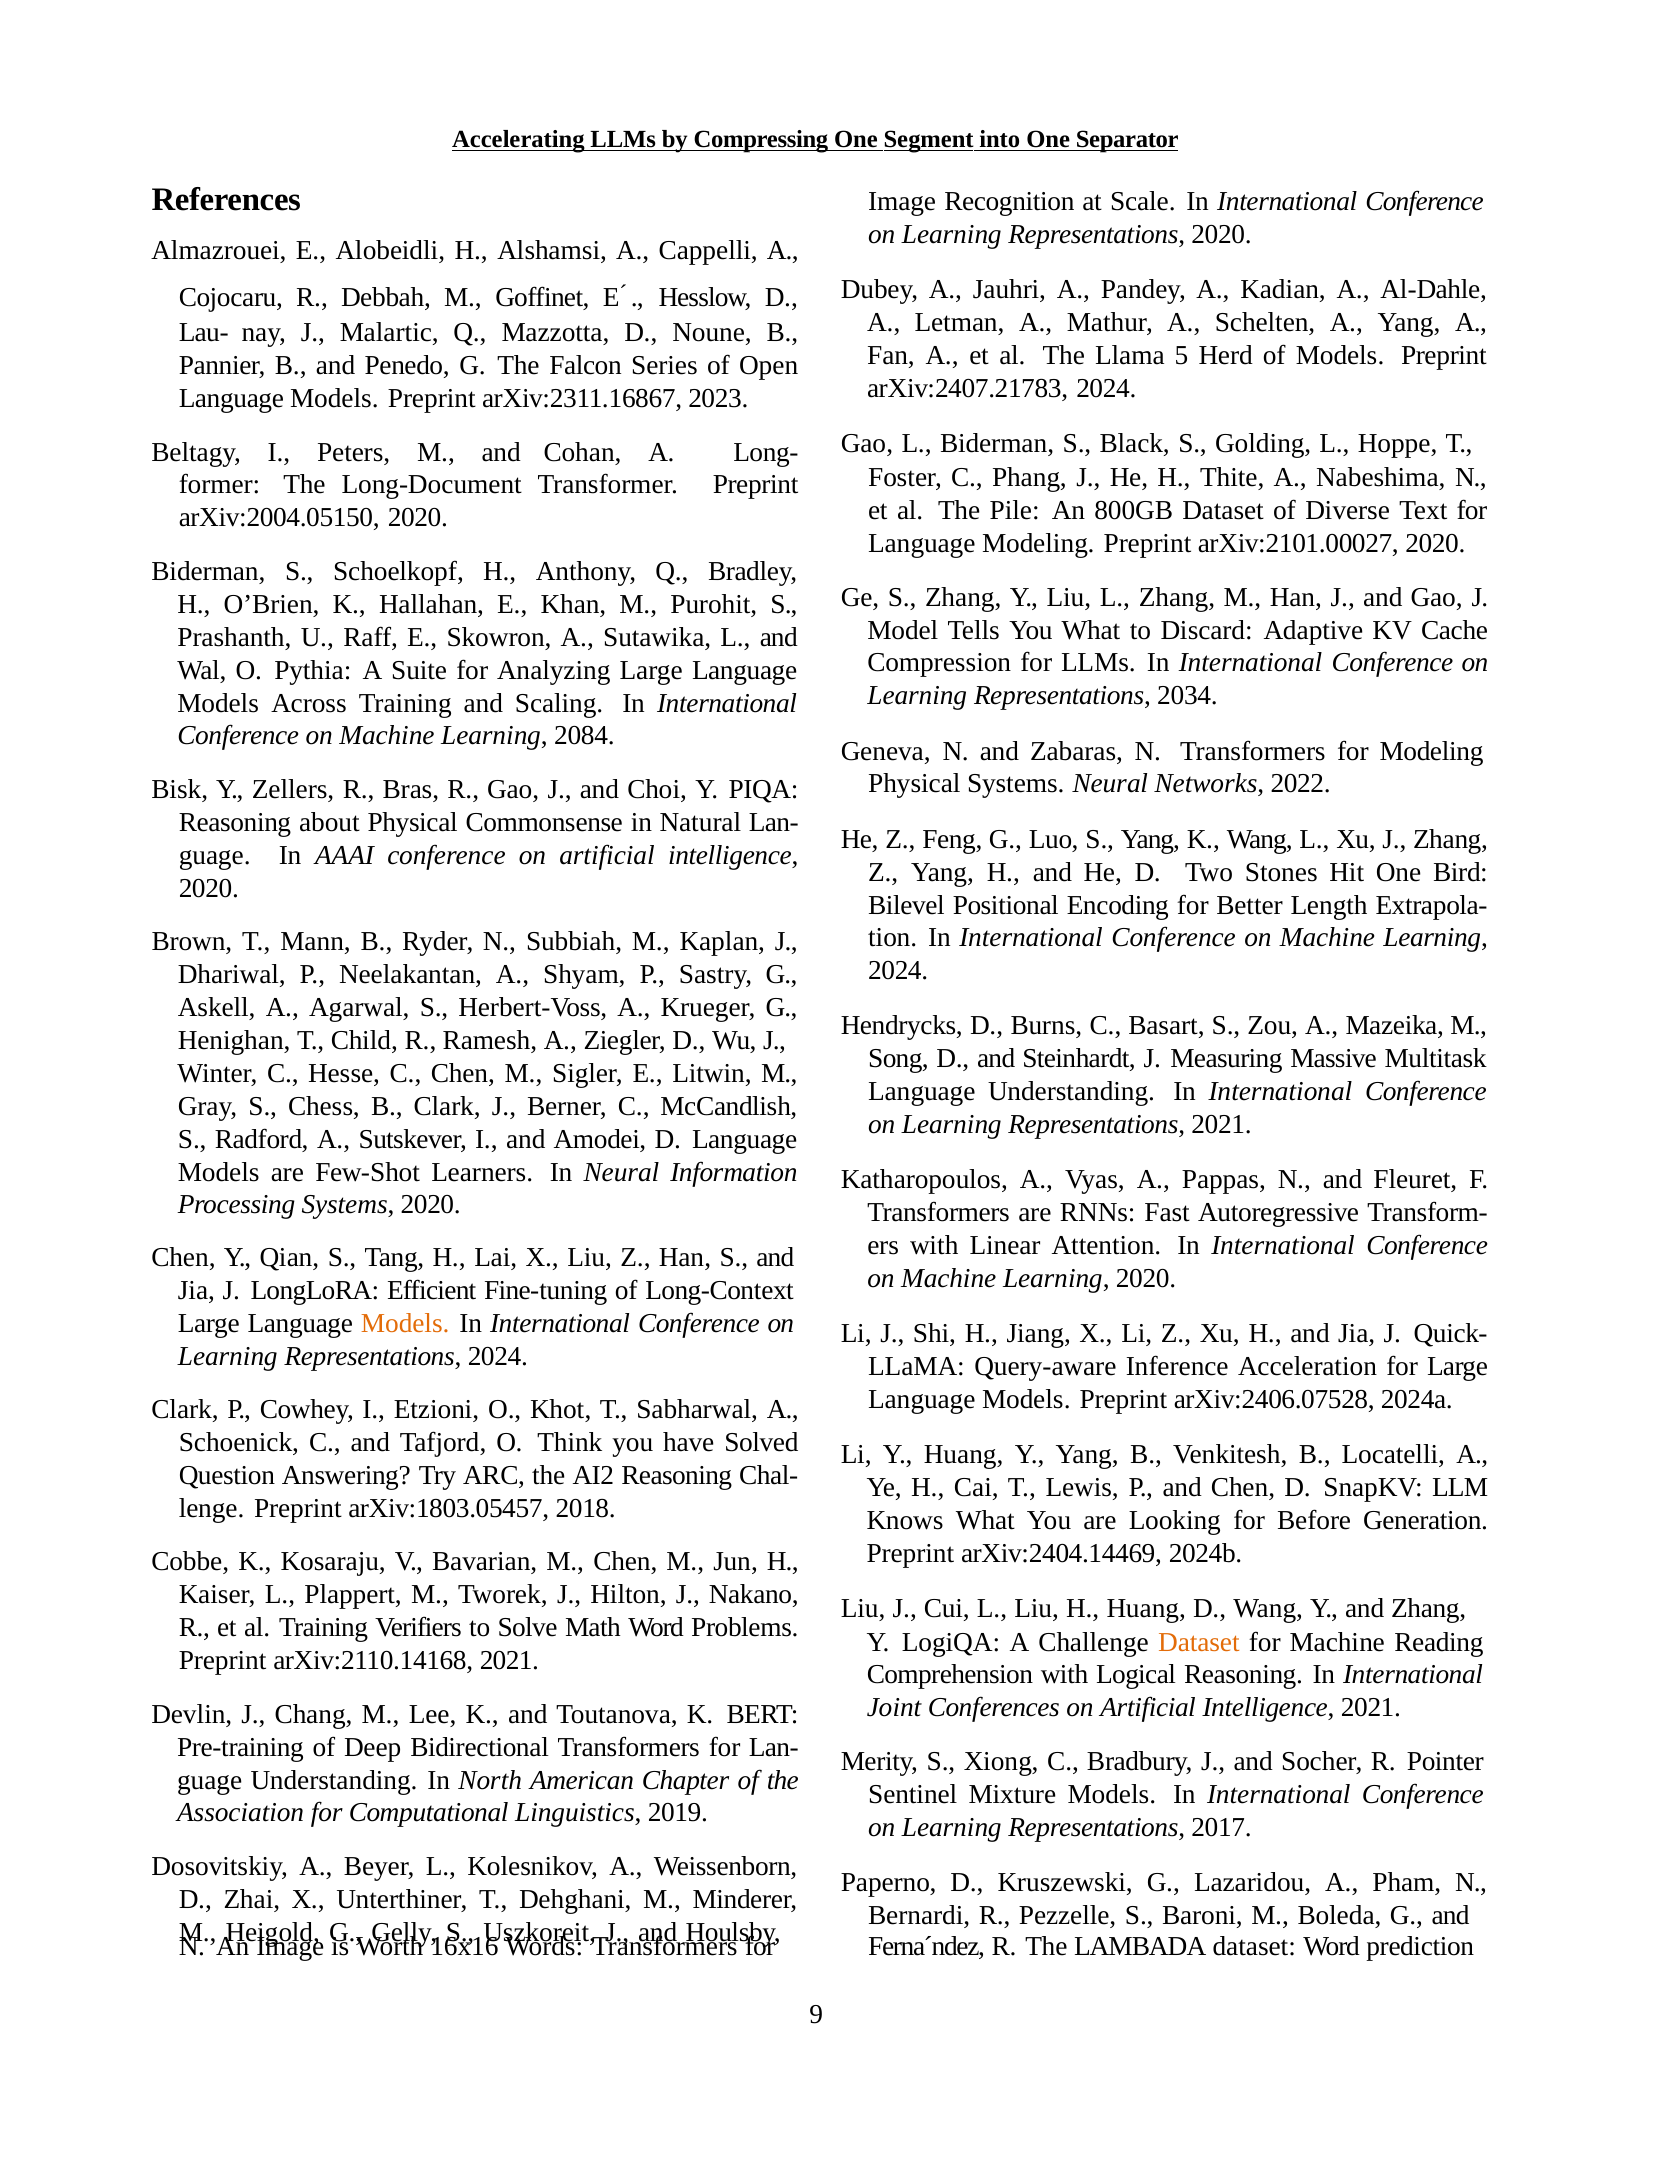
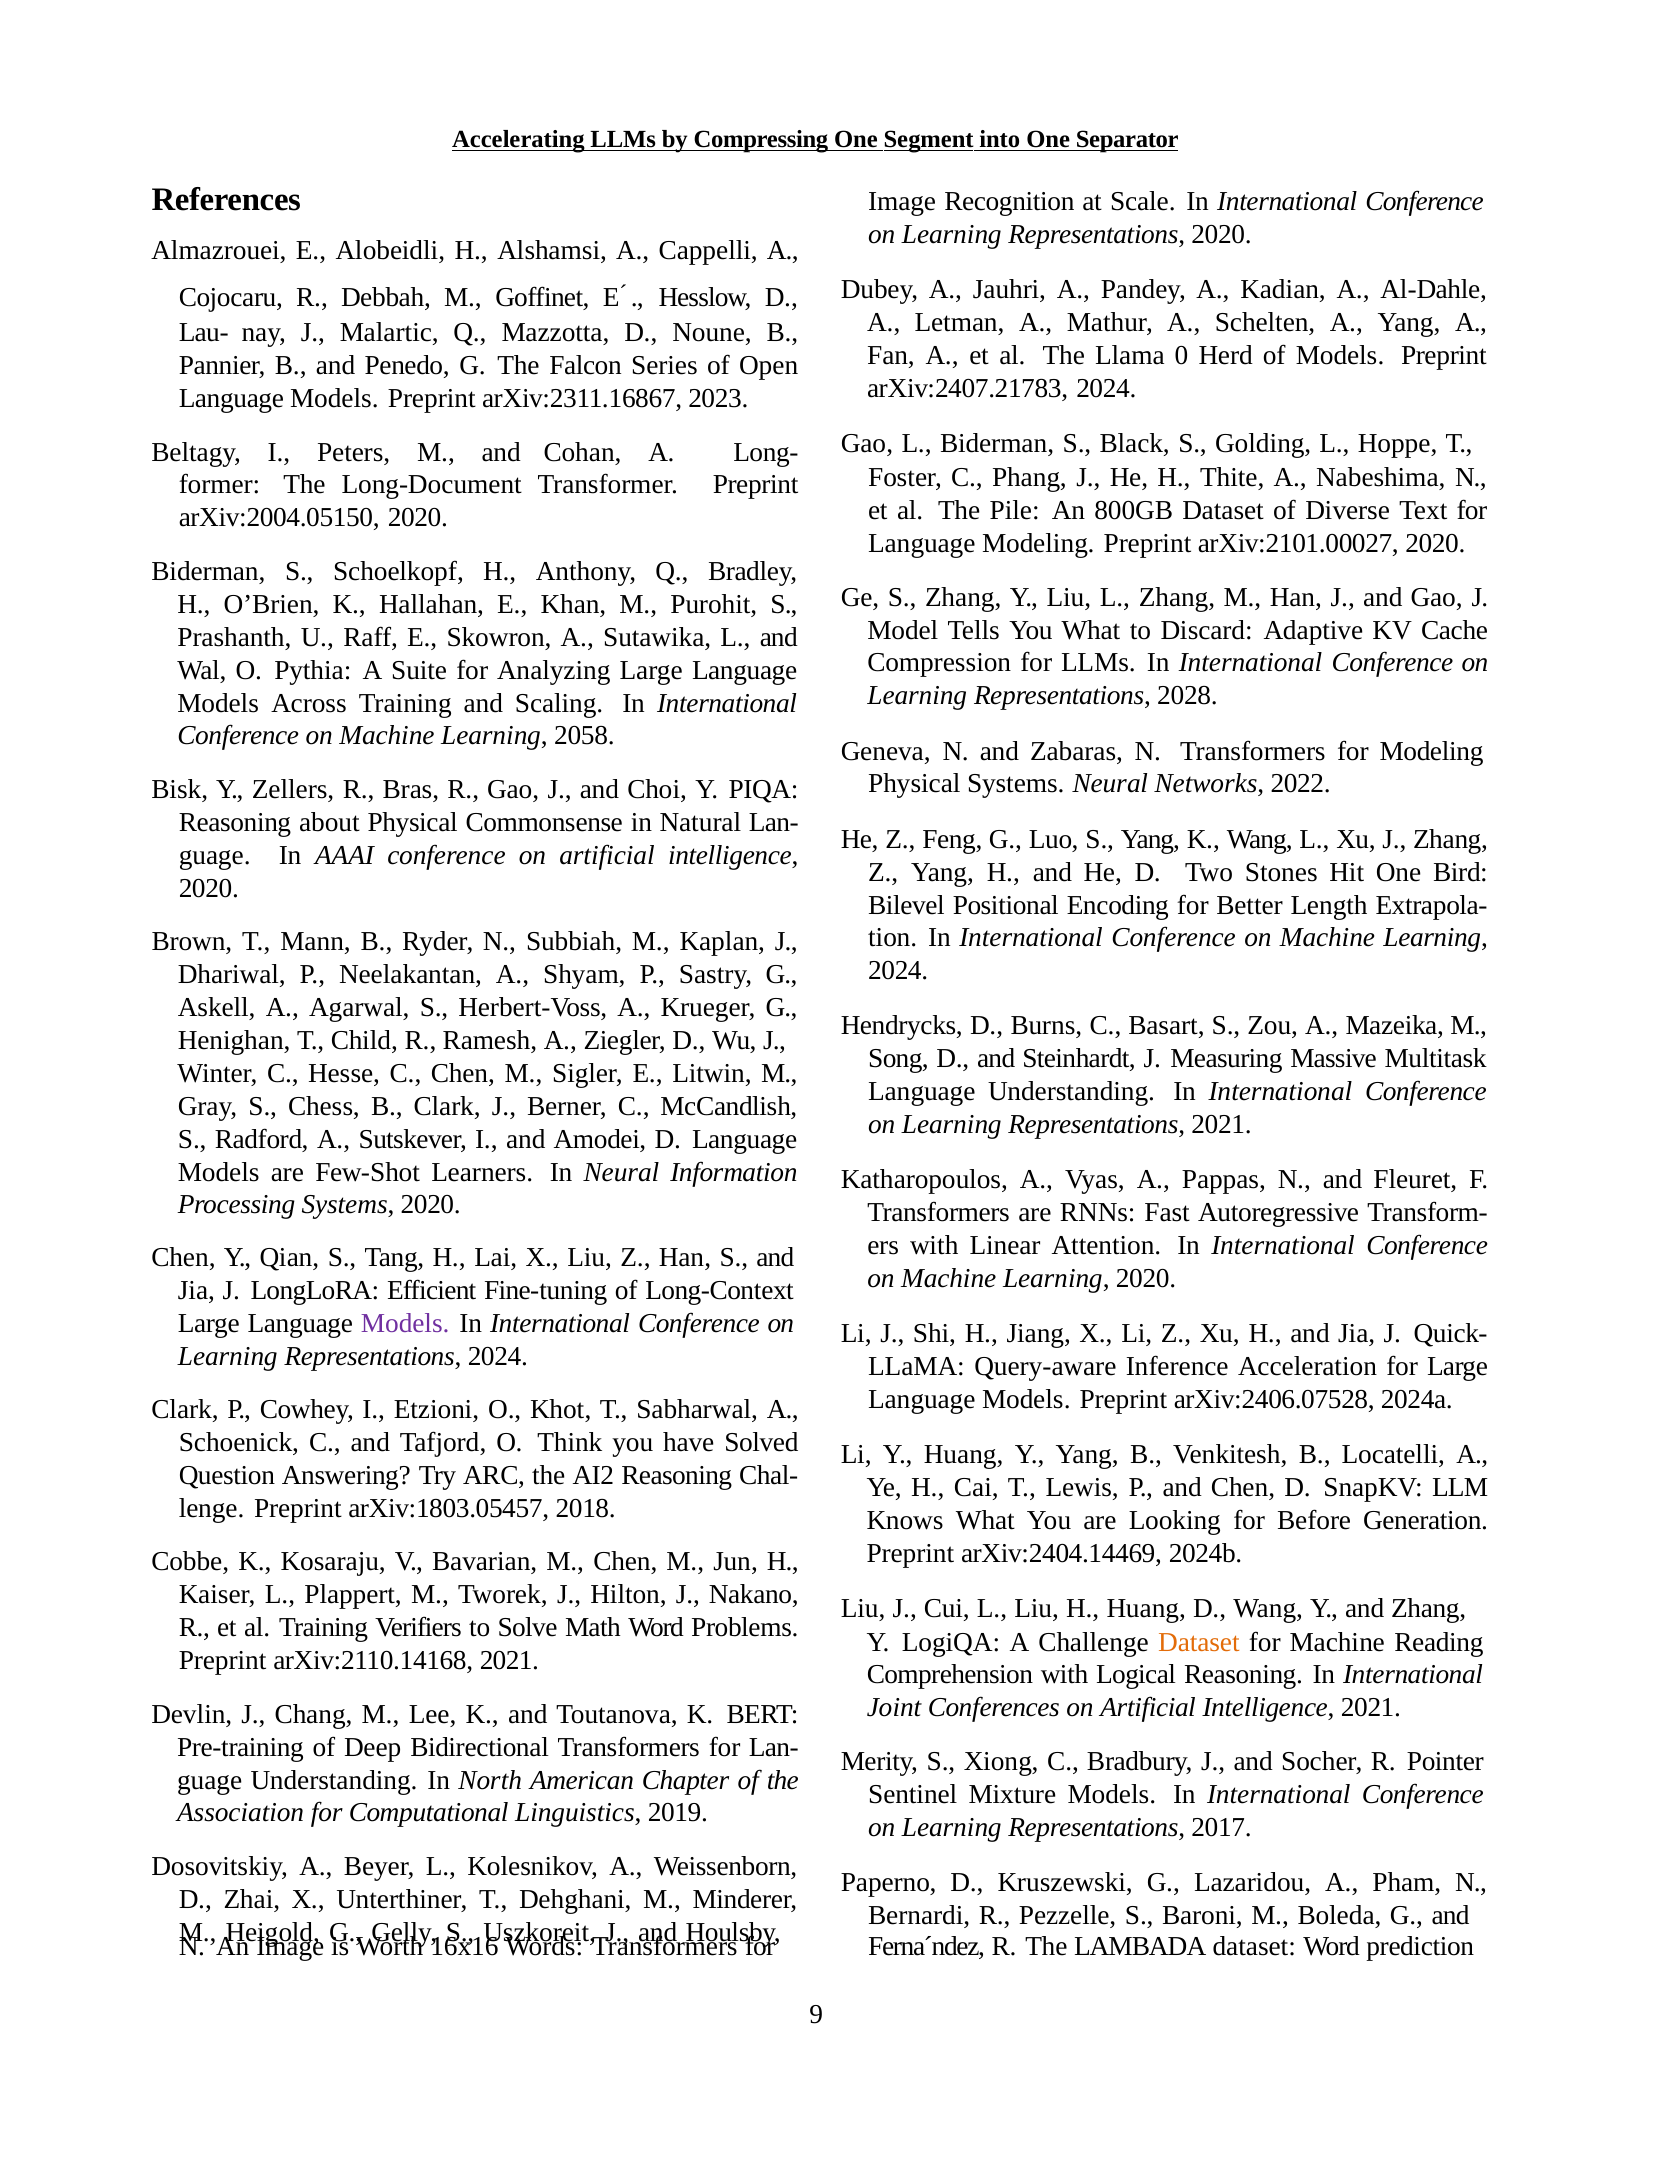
5: 5 -> 0
2034: 2034 -> 2028
2084: 2084 -> 2058
Models at (405, 1323) colour: orange -> purple
